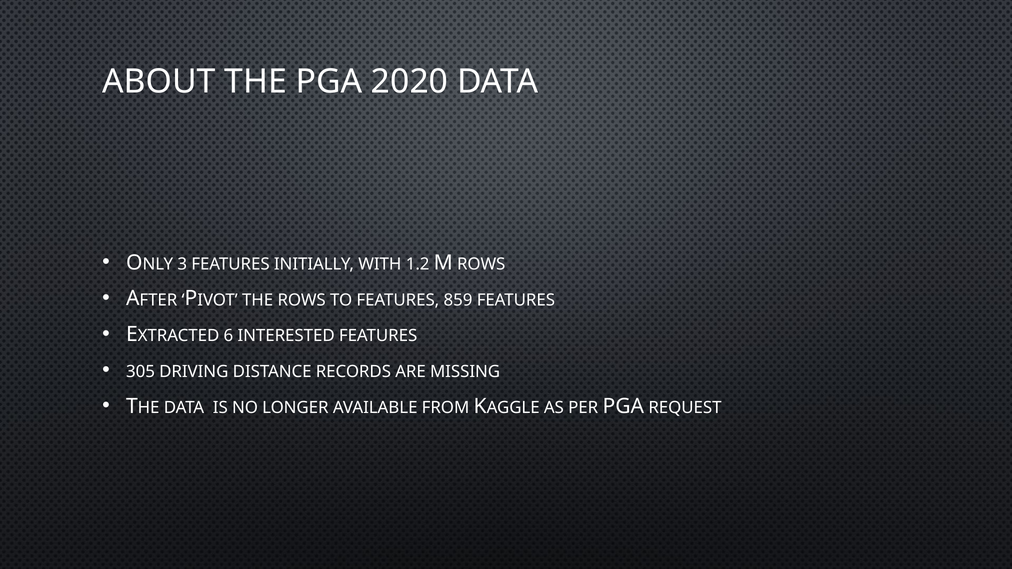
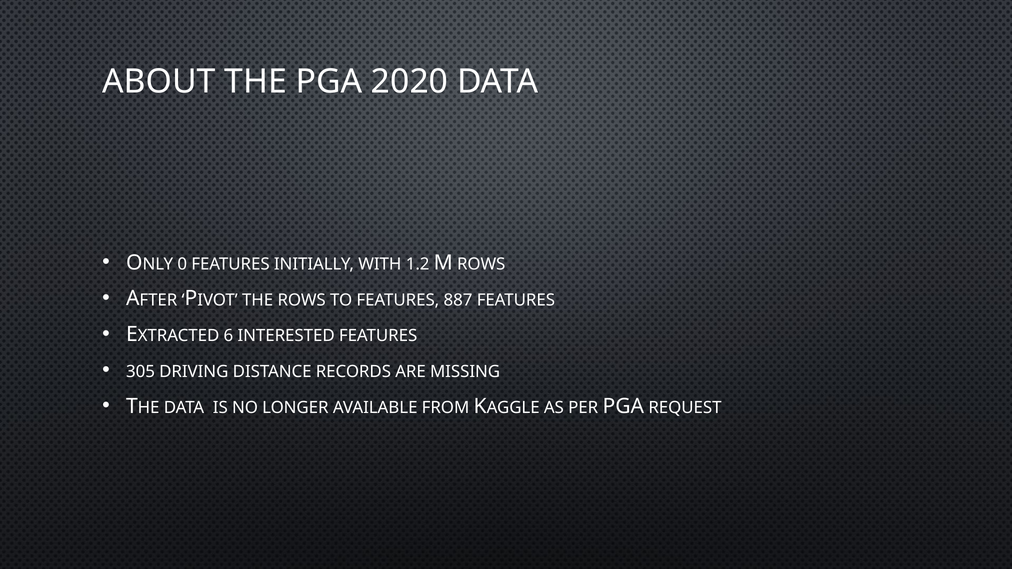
3: 3 -> 0
859: 859 -> 887
